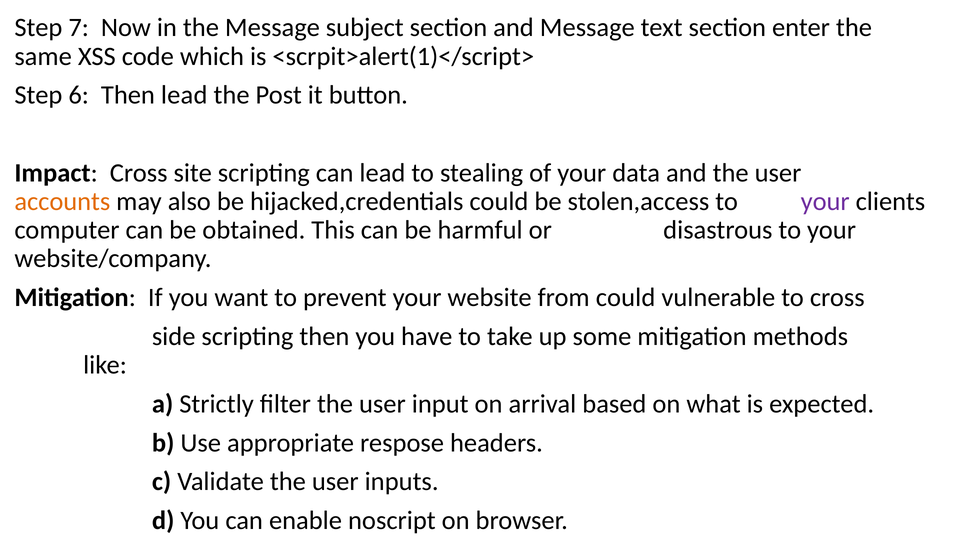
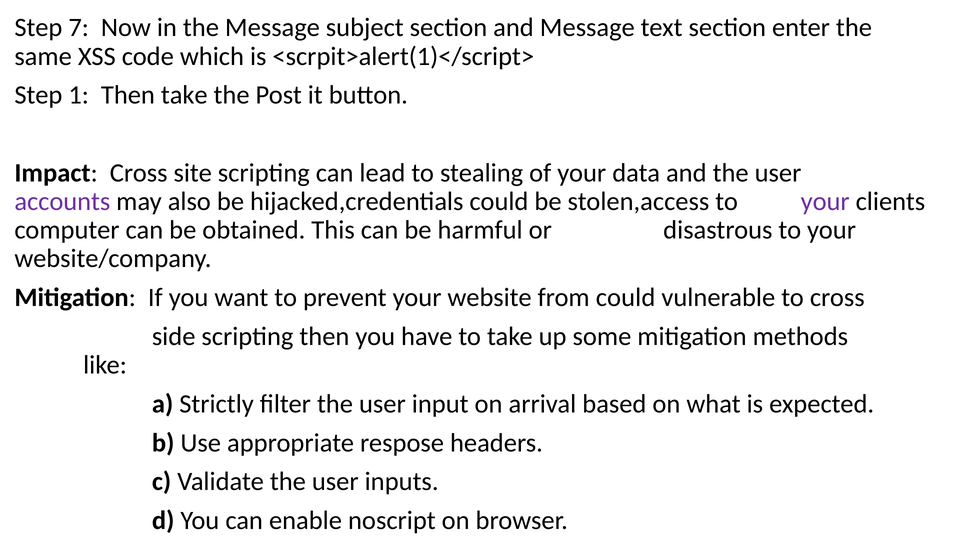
6: 6 -> 1
Then lead: lead -> take
accounts colour: orange -> purple
